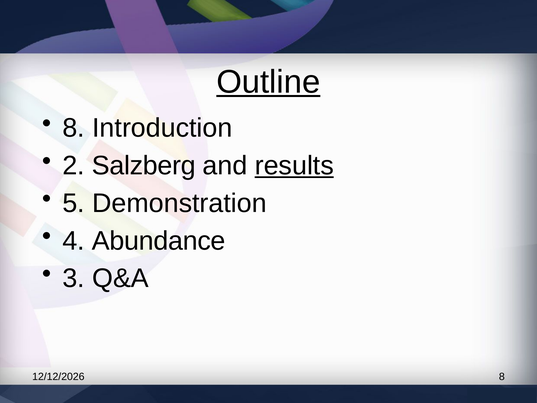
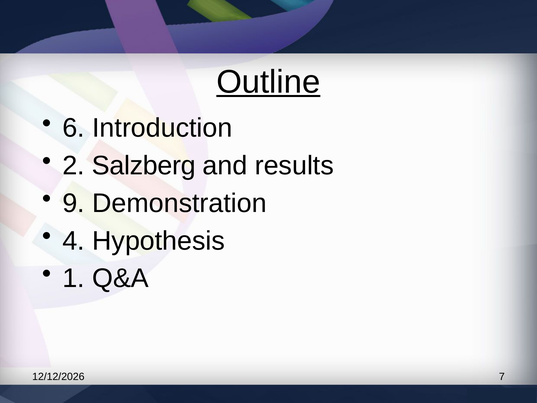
8 at (74, 128): 8 -> 6
results underline: present -> none
5: 5 -> 9
Abundance: Abundance -> Hypothesis
3: 3 -> 1
8 at (502, 376): 8 -> 7
